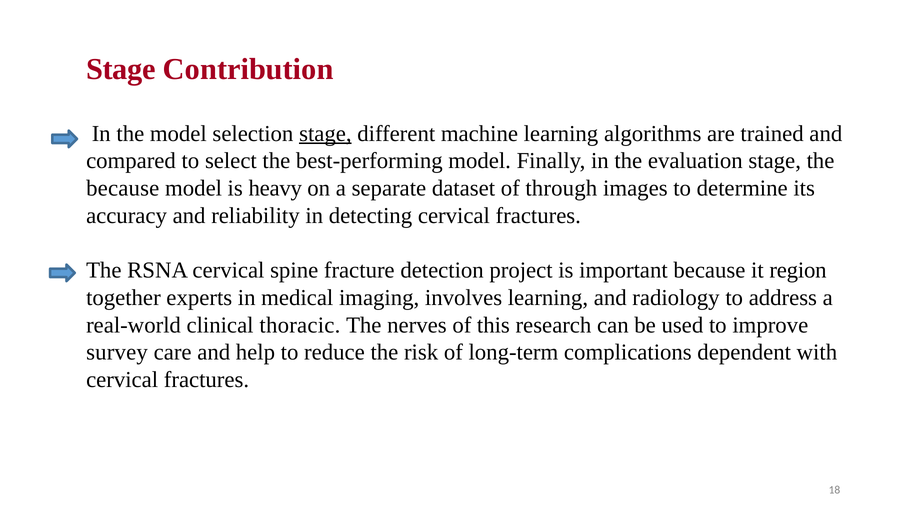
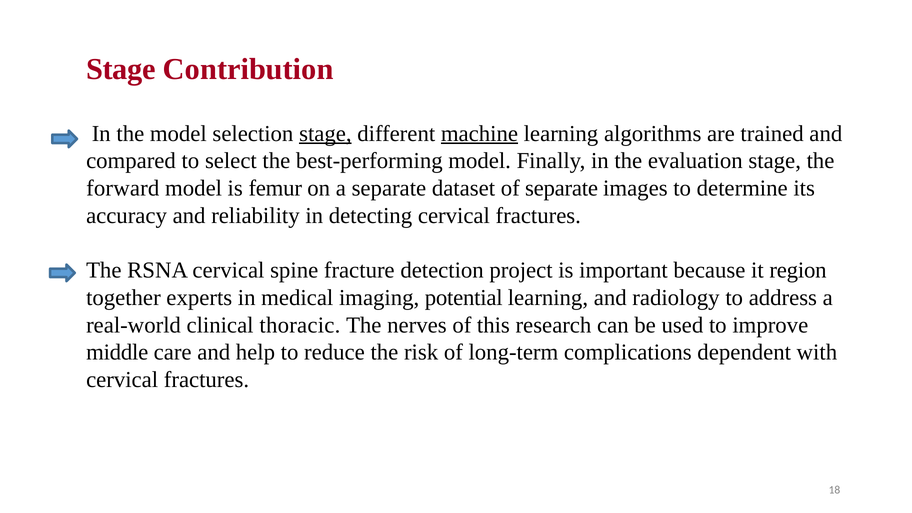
machine underline: none -> present
because at (123, 188): because -> forward
heavy: heavy -> femur
of through: through -> separate
involves: involves -> potential
survey: survey -> middle
